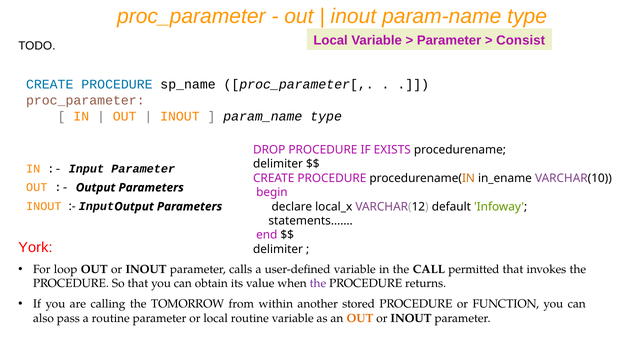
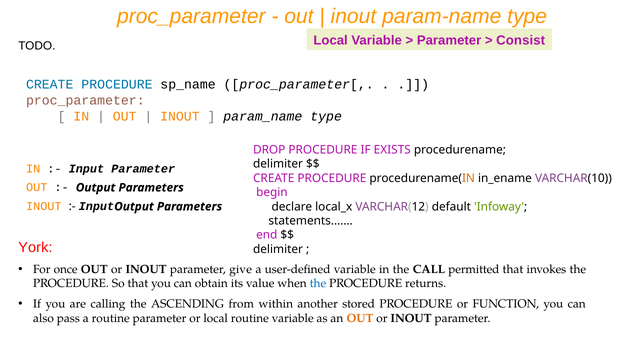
loop: loop -> once
calls: calls -> give
the at (318, 283) colour: purple -> blue
TOMORROW: TOMORROW -> ASCENDING
